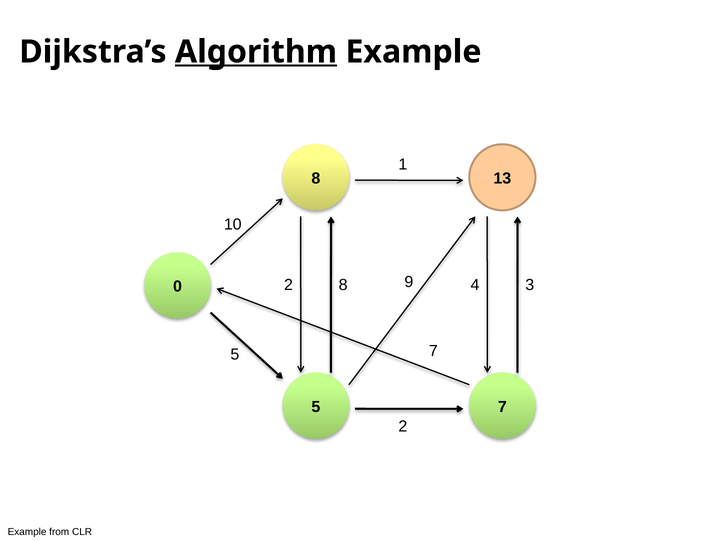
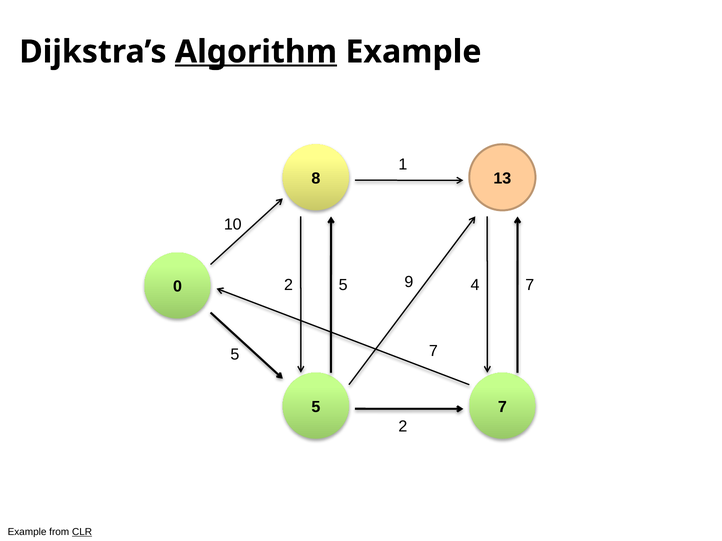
2 8: 8 -> 5
4 3: 3 -> 7
CLR underline: none -> present
